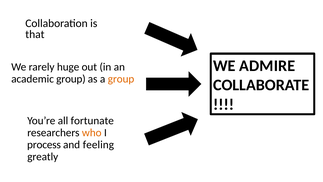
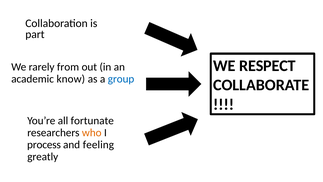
that: that -> part
ADMIRE: ADMIRE -> RESPECT
huge: huge -> from
academic group: group -> know
group at (121, 79) colour: orange -> blue
